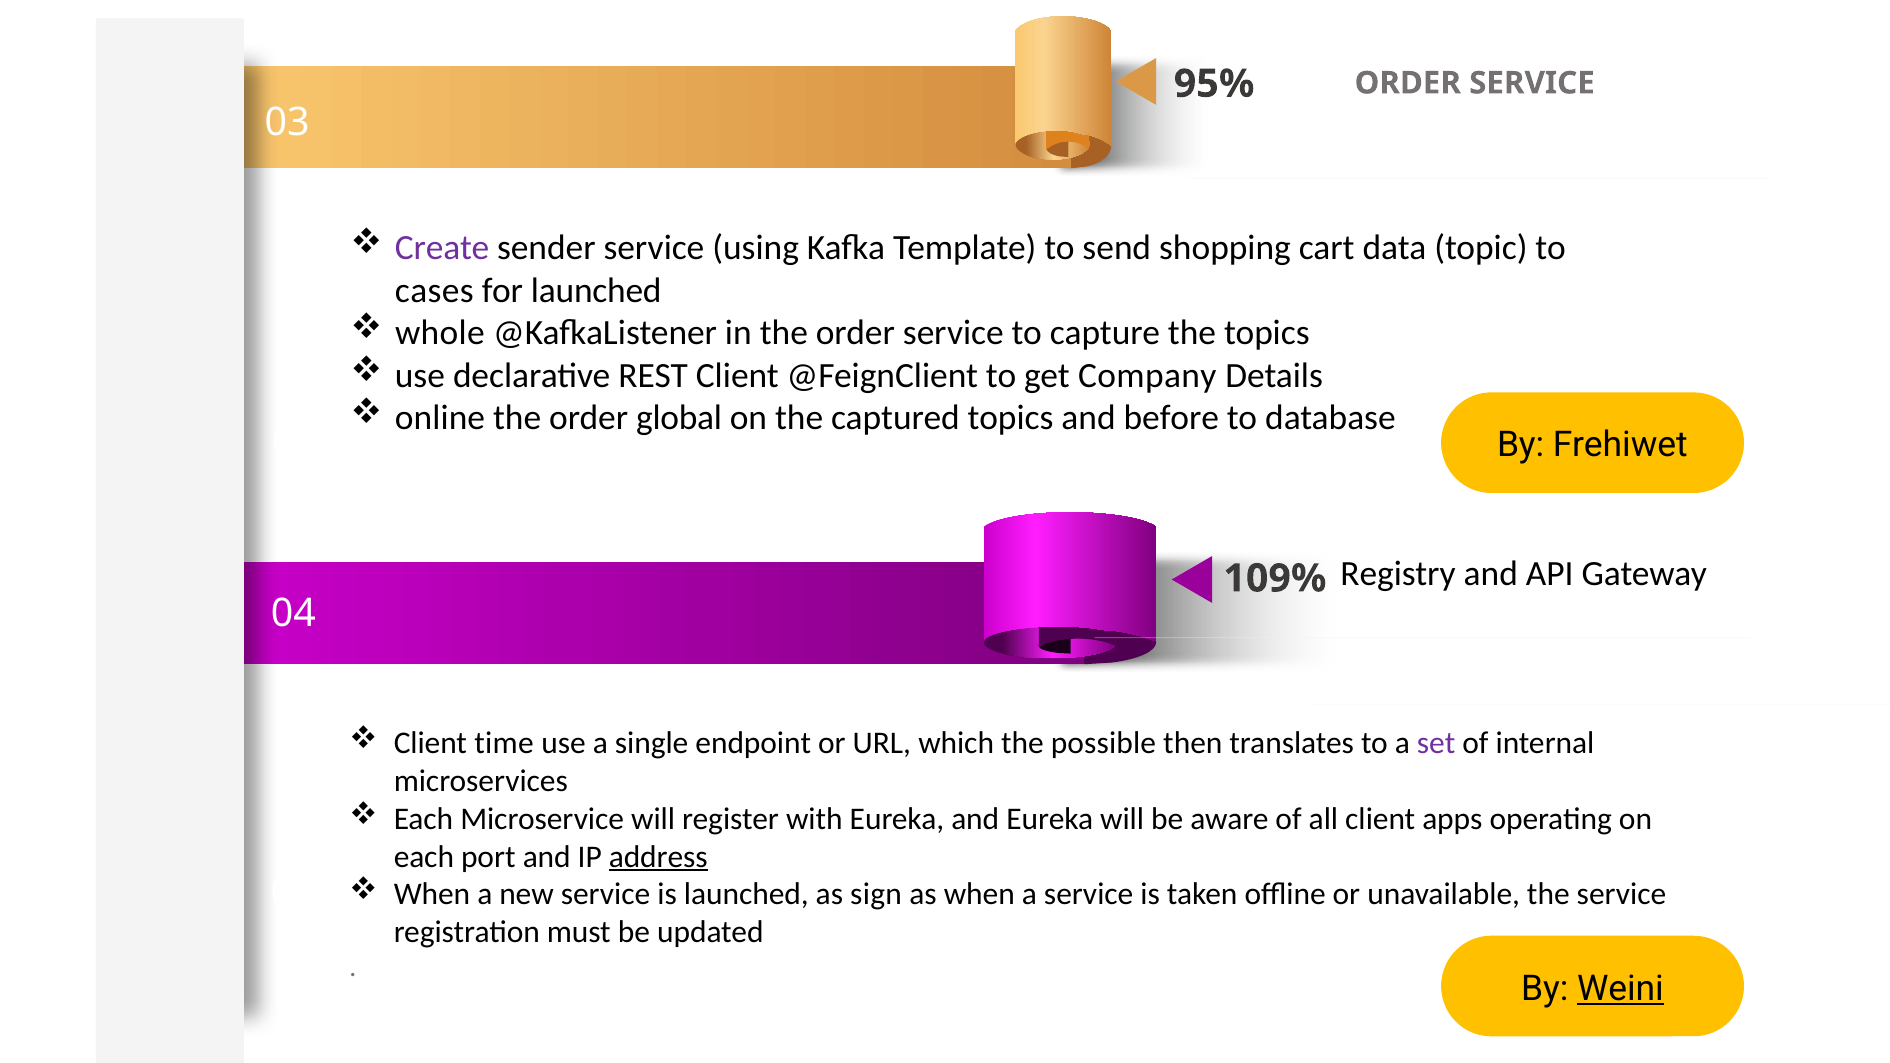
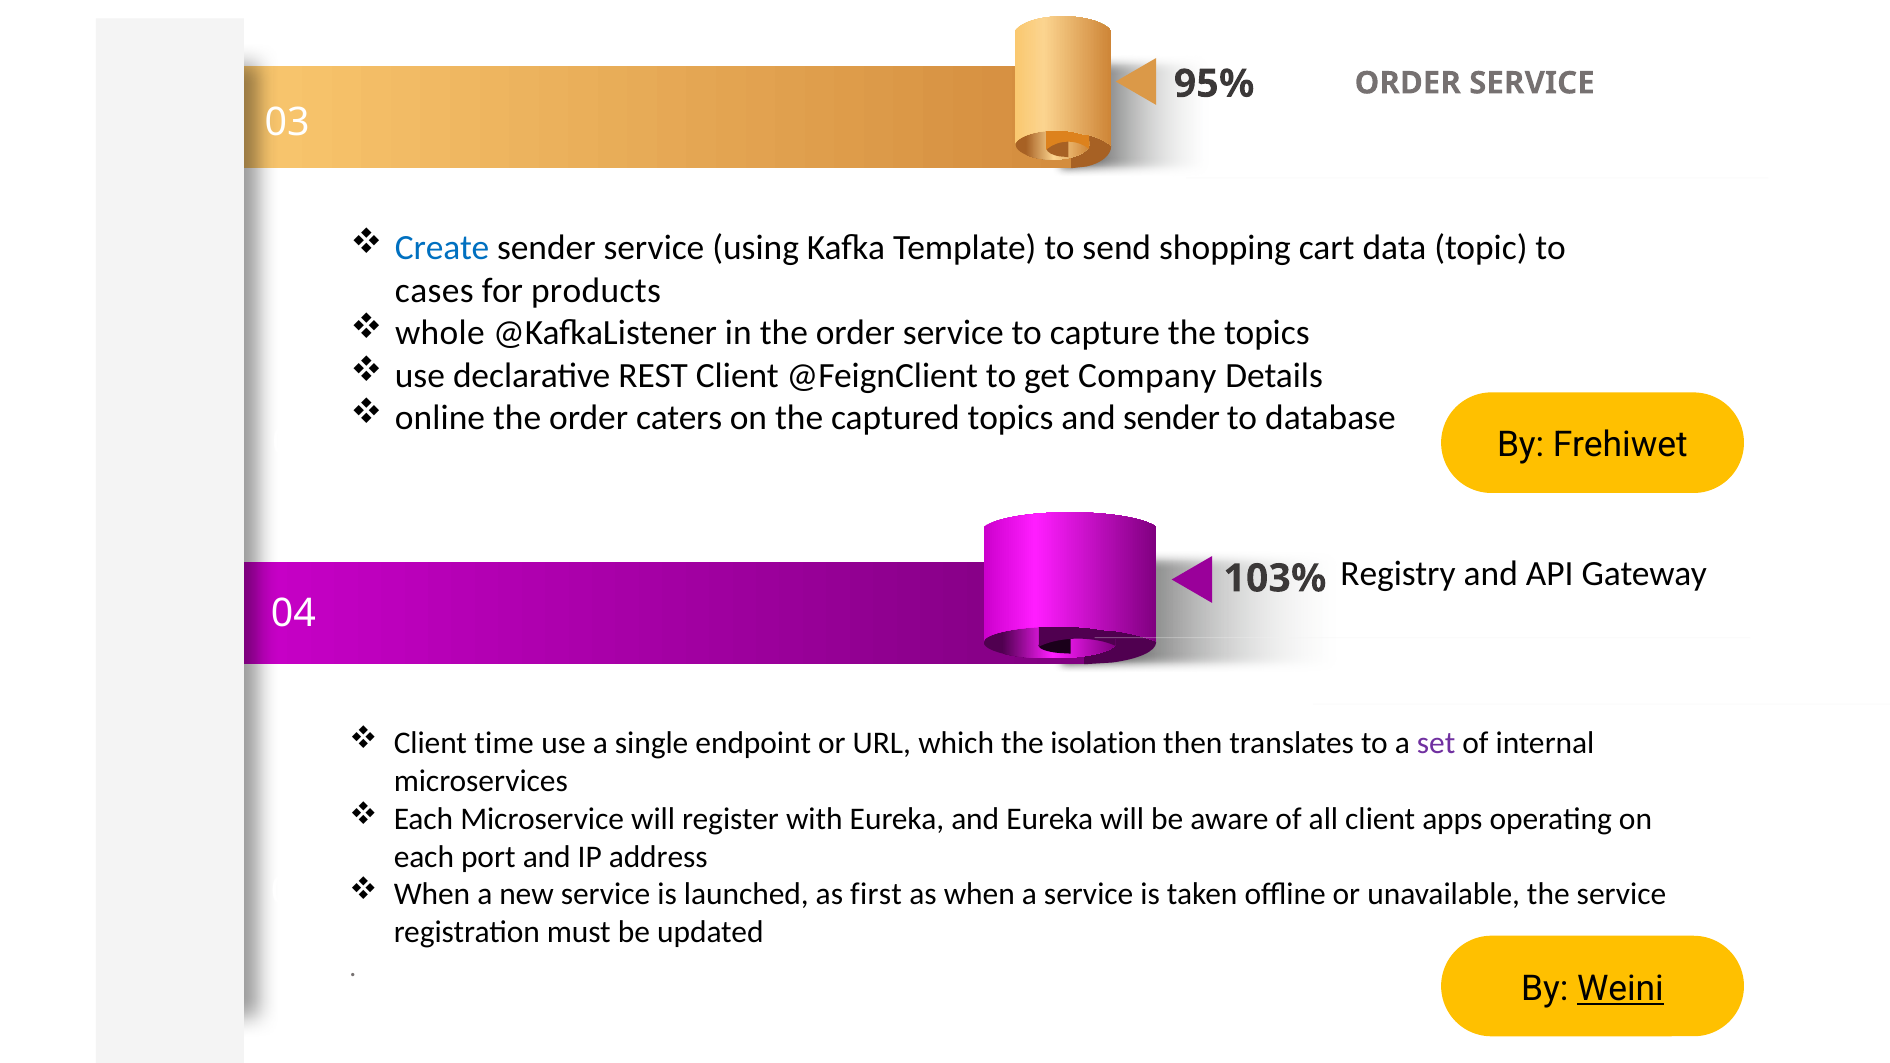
Create colour: purple -> blue
for launched: launched -> products
global: global -> caters
and before: before -> sender
109%: 109% -> 103%
possible: possible -> isolation
address underline: present -> none
sign: sign -> first
